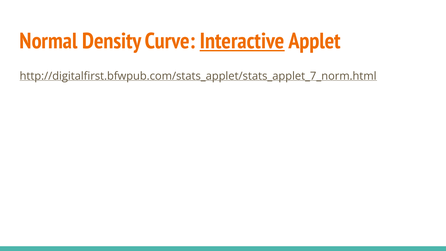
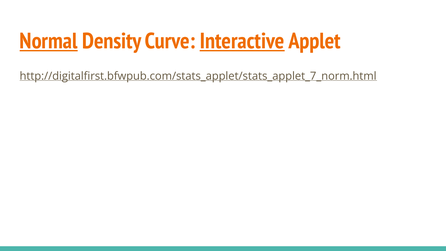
Normal underline: none -> present
